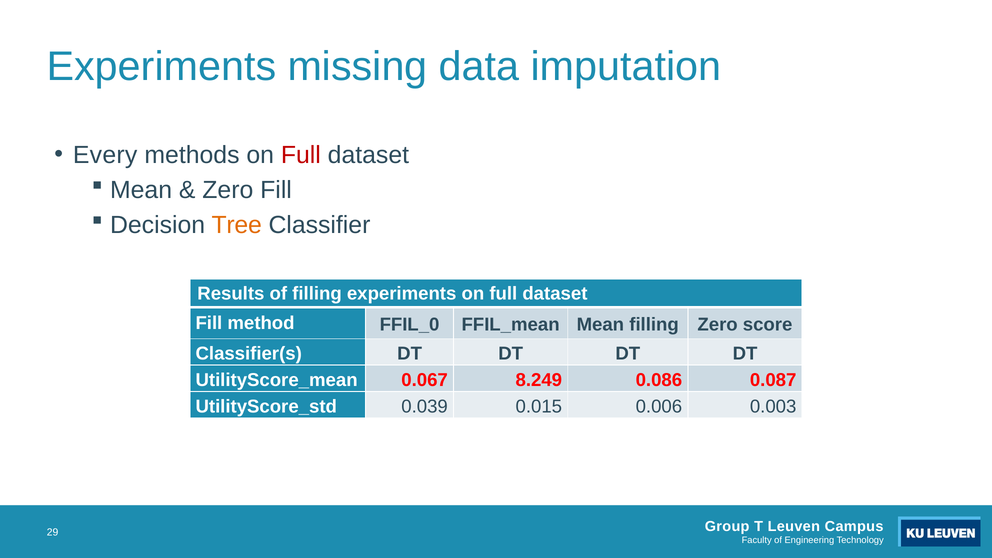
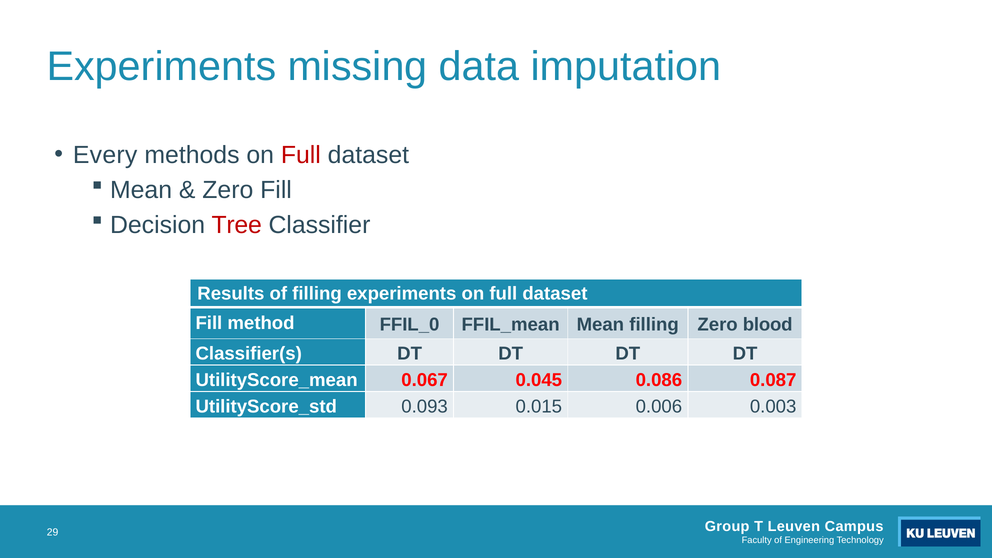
Tree colour: orange -> red
score: score -> blood
8.249: 8.249 -> 0.045
0.039: 0.039 -> 0.093
